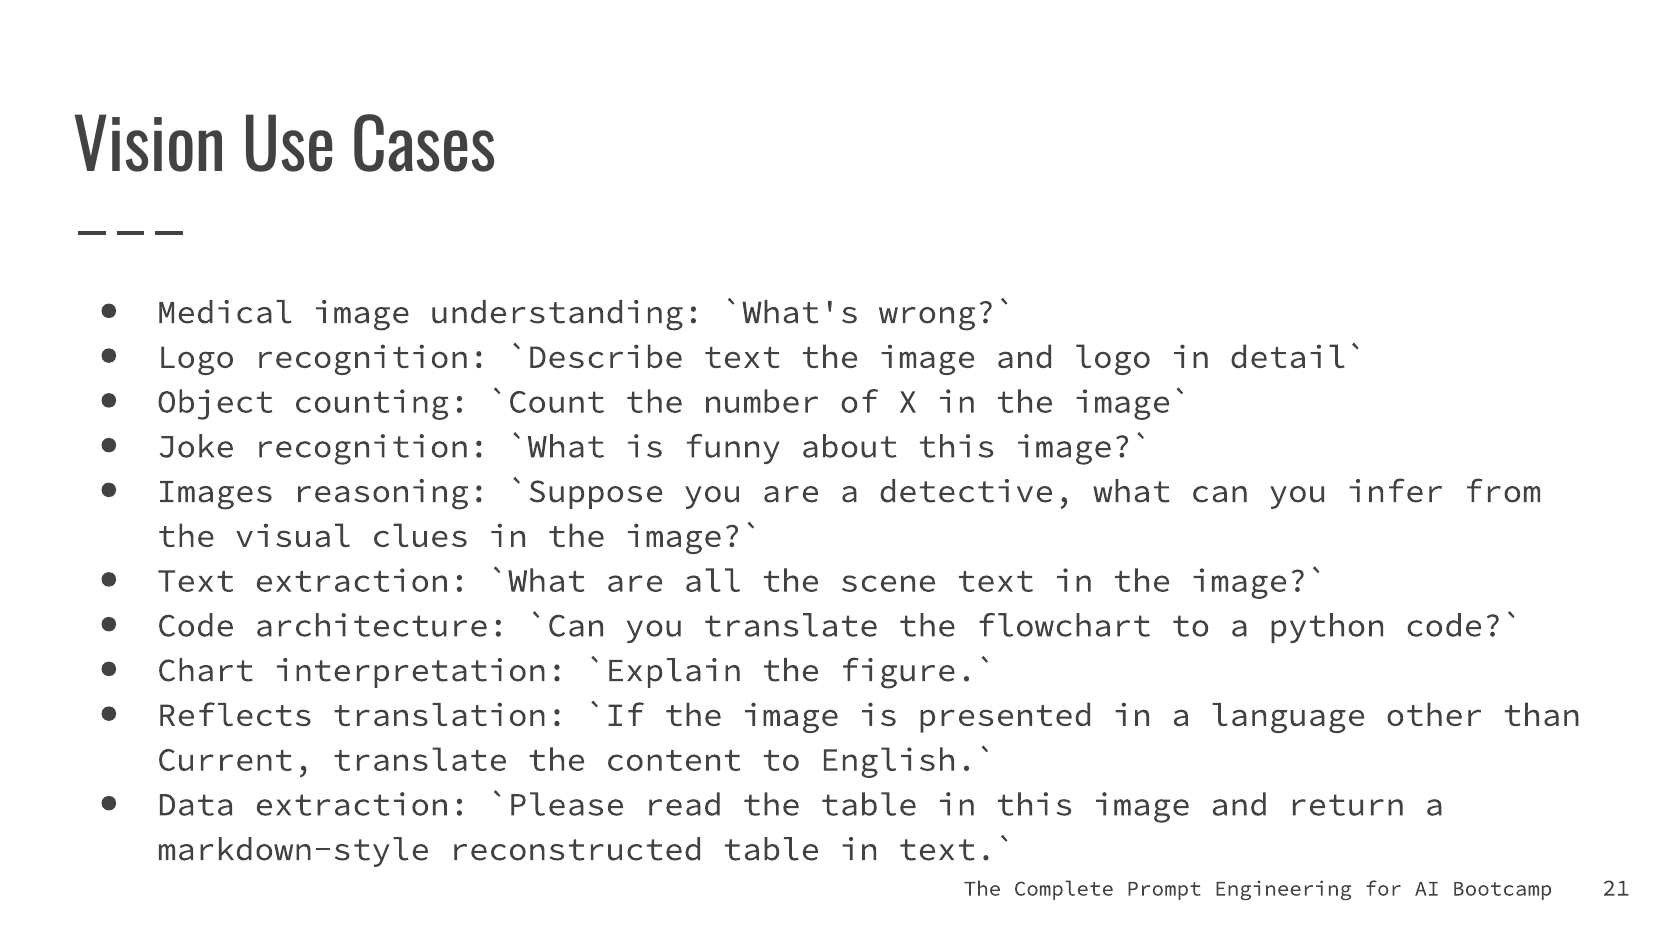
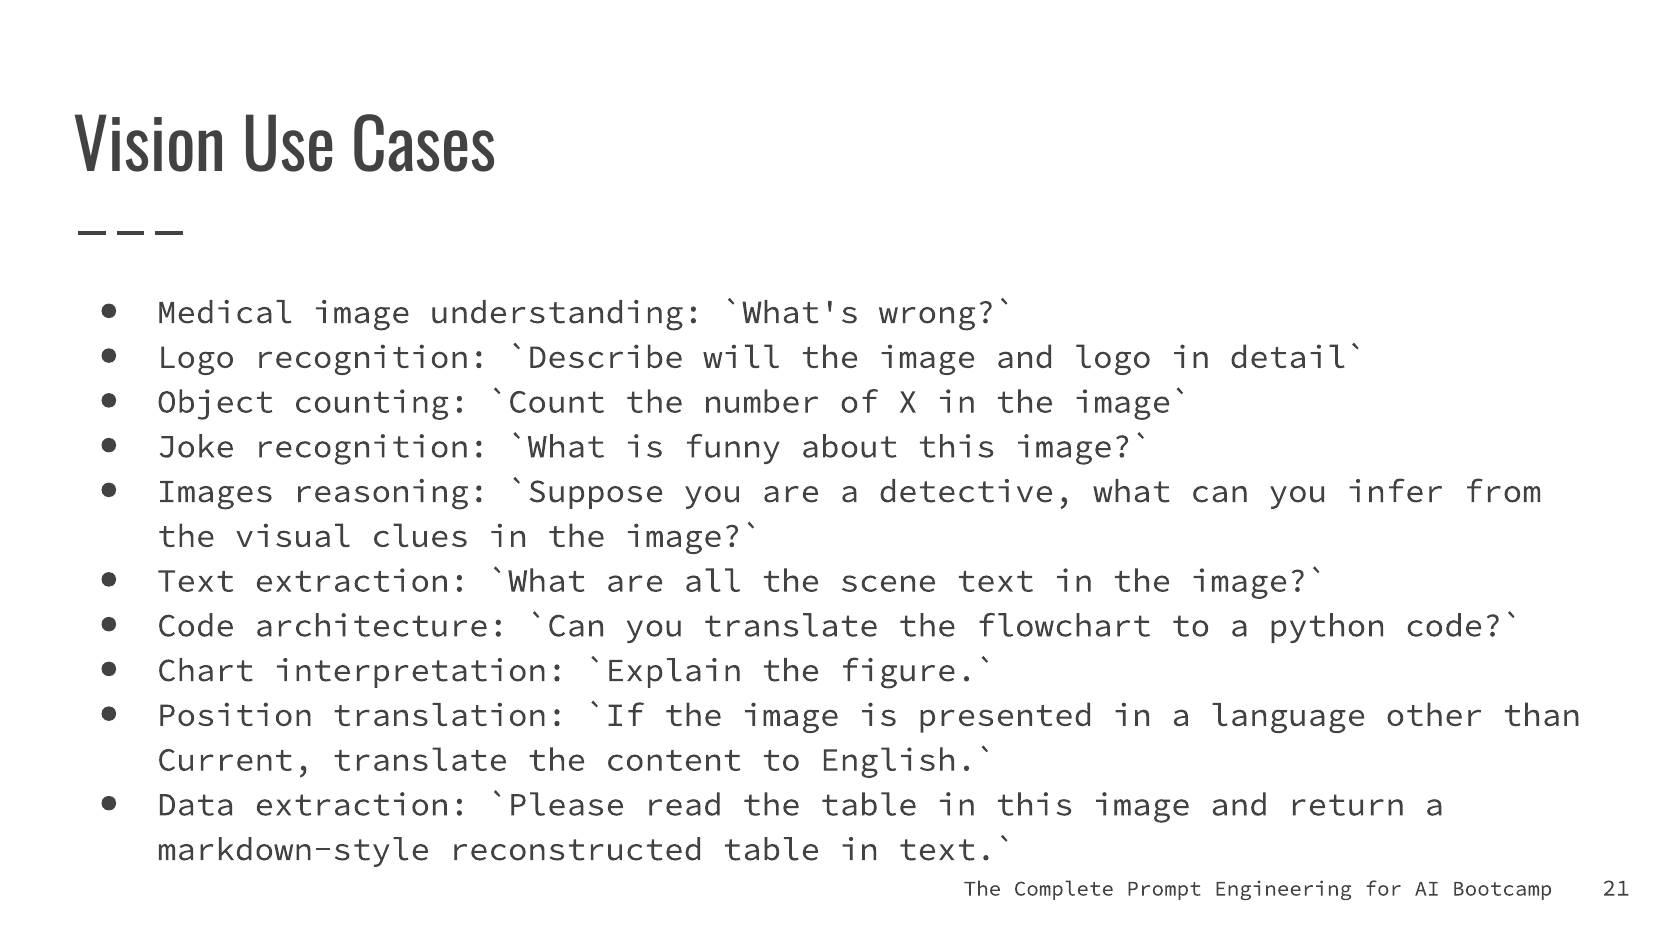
text at (742, 357): text -> will
Reflects: Reflects -> Position
